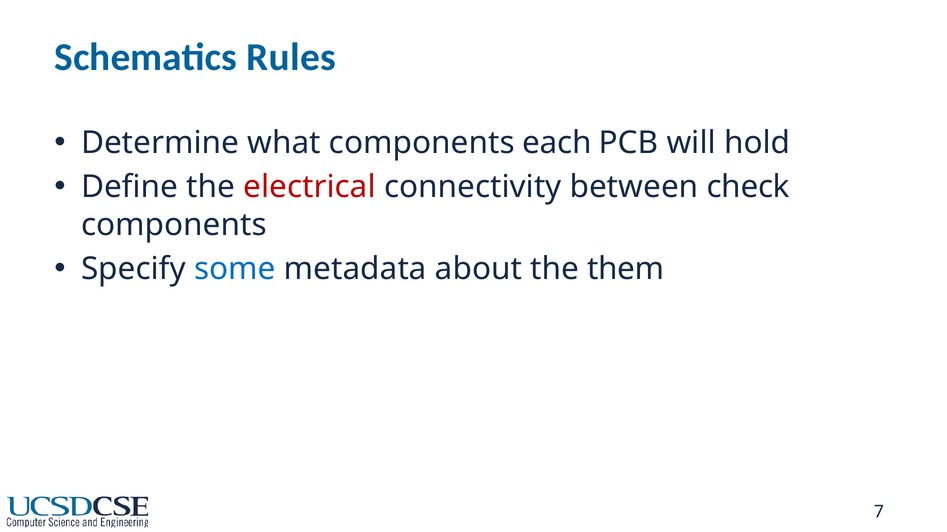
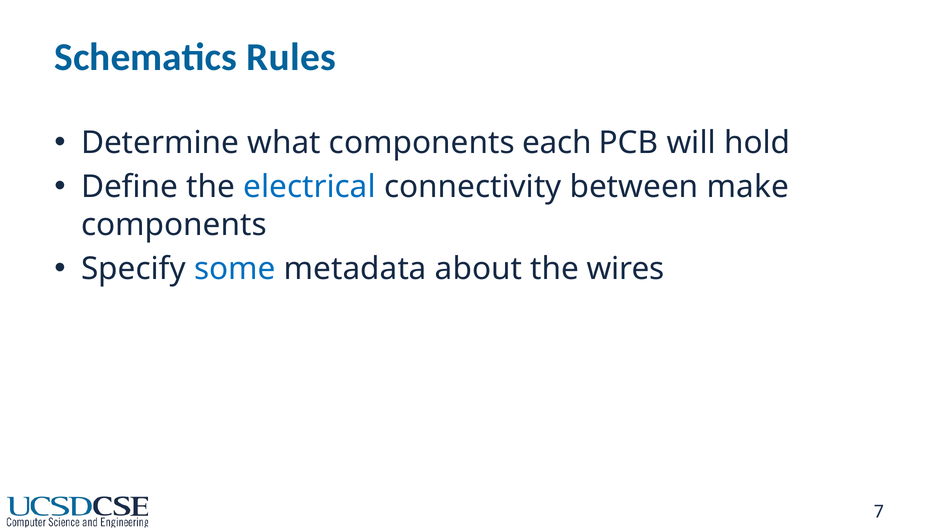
electrical colour: red -> blue
check: check -> make
them: them -> wires
